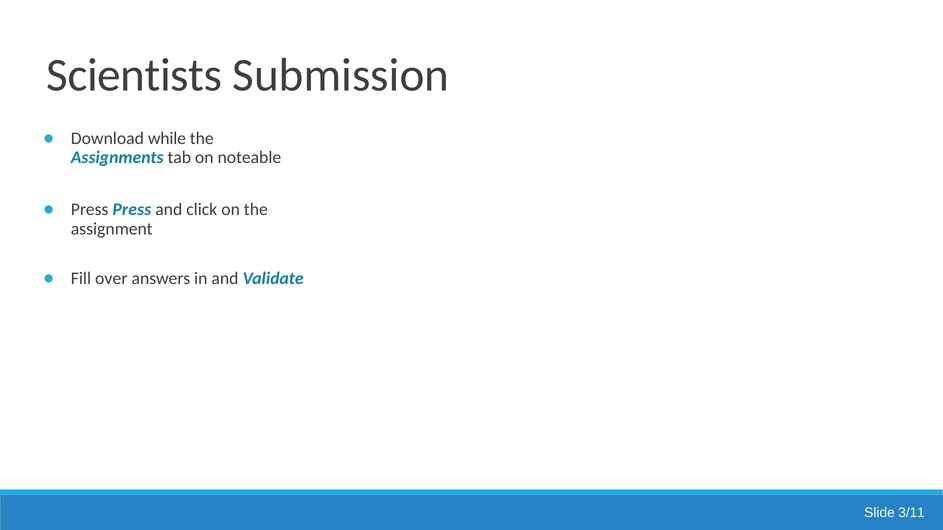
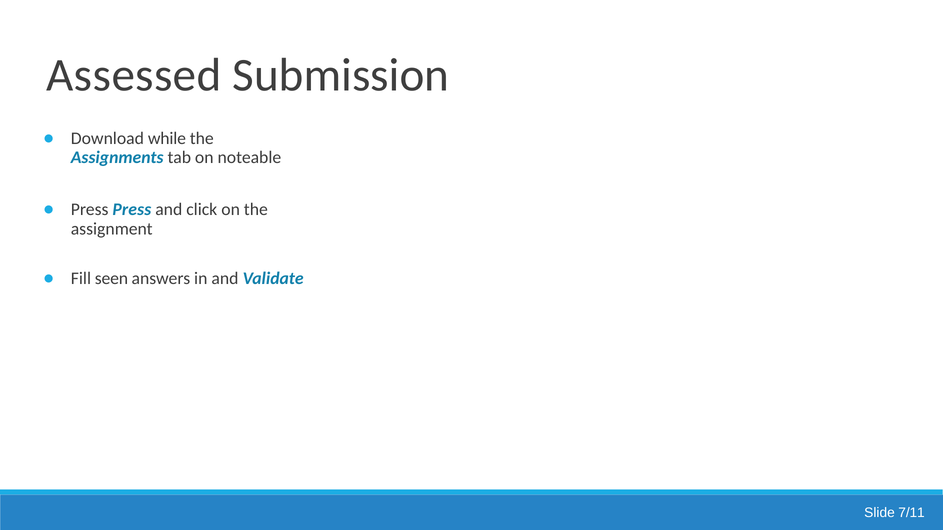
Scientists: Scientists -> Assessed
over: over -> seen
3/11: 3/11 -> 7/11
